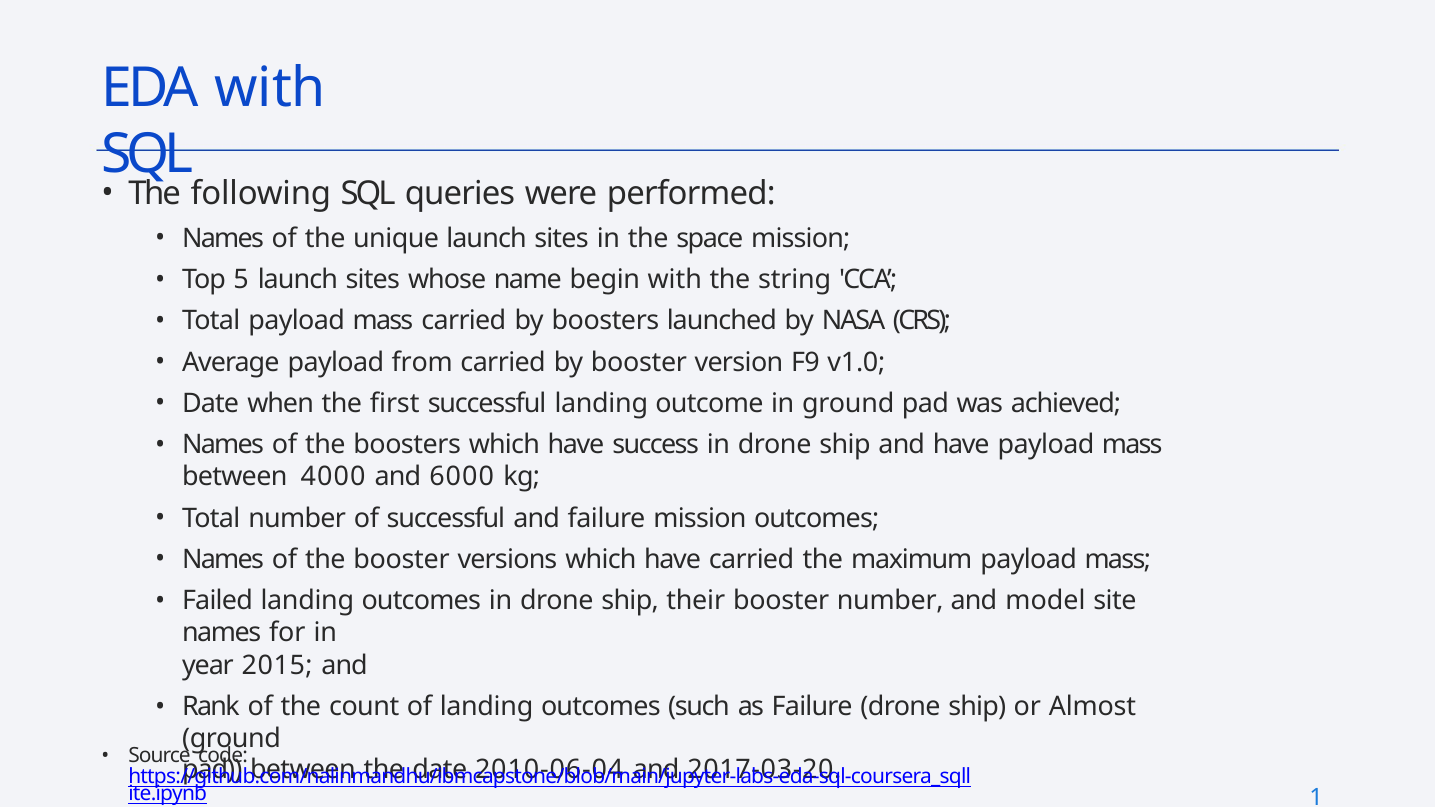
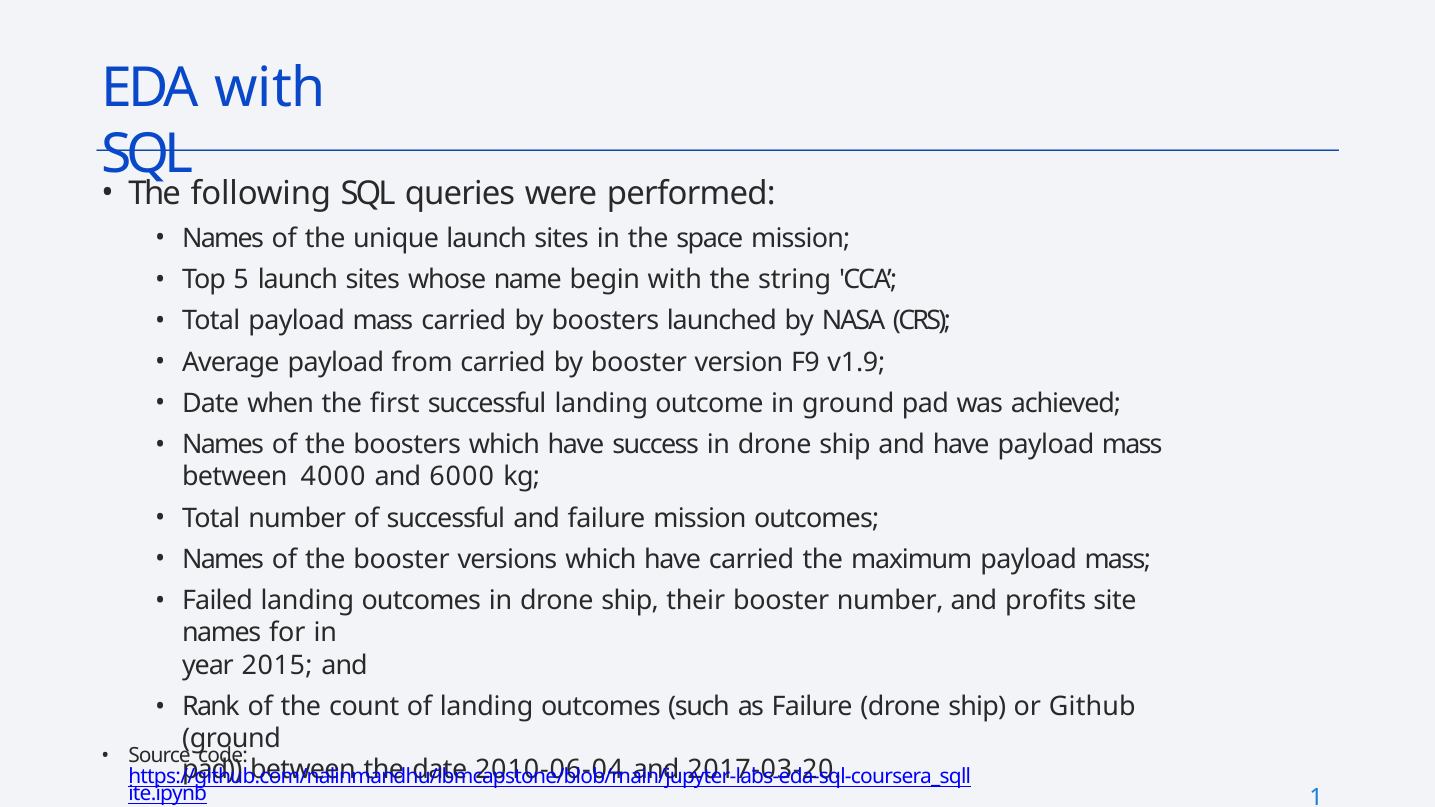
v1.0: v1.0 -> v1.9
model: model -> profits
Almost: Almost -> Github
